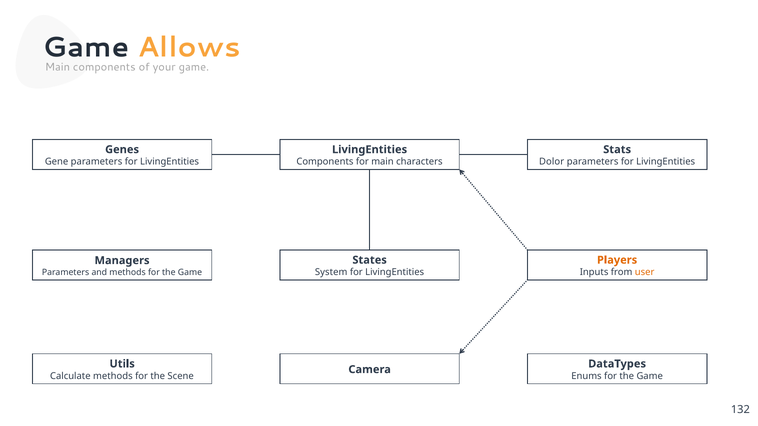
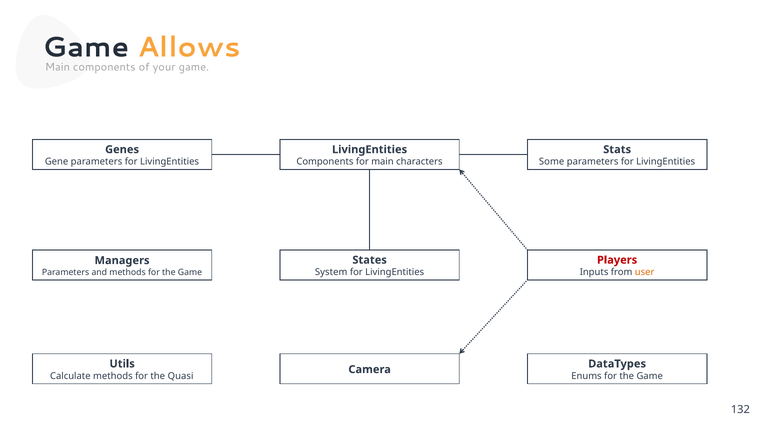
Dolor: Dolor -> Some
Players colour: orange -> red
Scene: Scene -> Quasi
